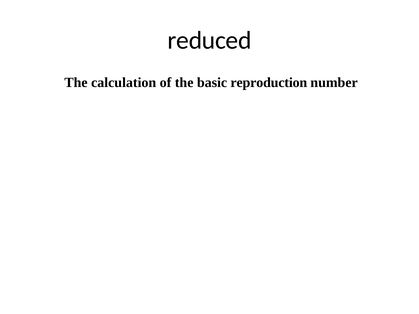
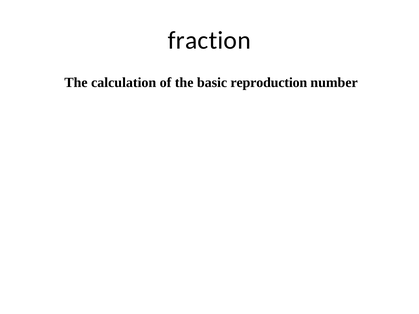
reduced: reduced -> fraction
